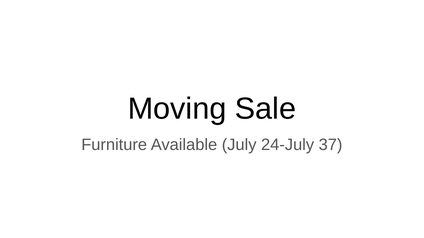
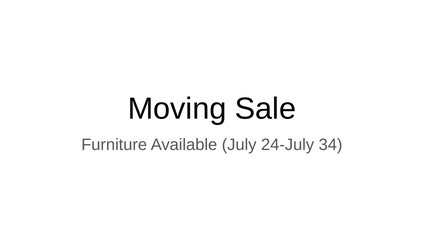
37: 37 -> 34
